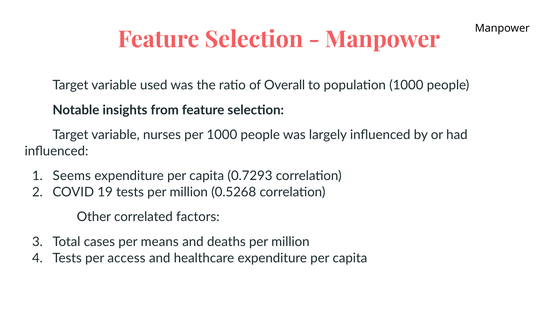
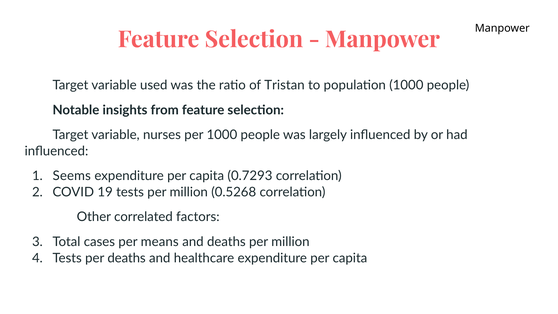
Overall: Overall -> Tristan
per access: access -> deaths
